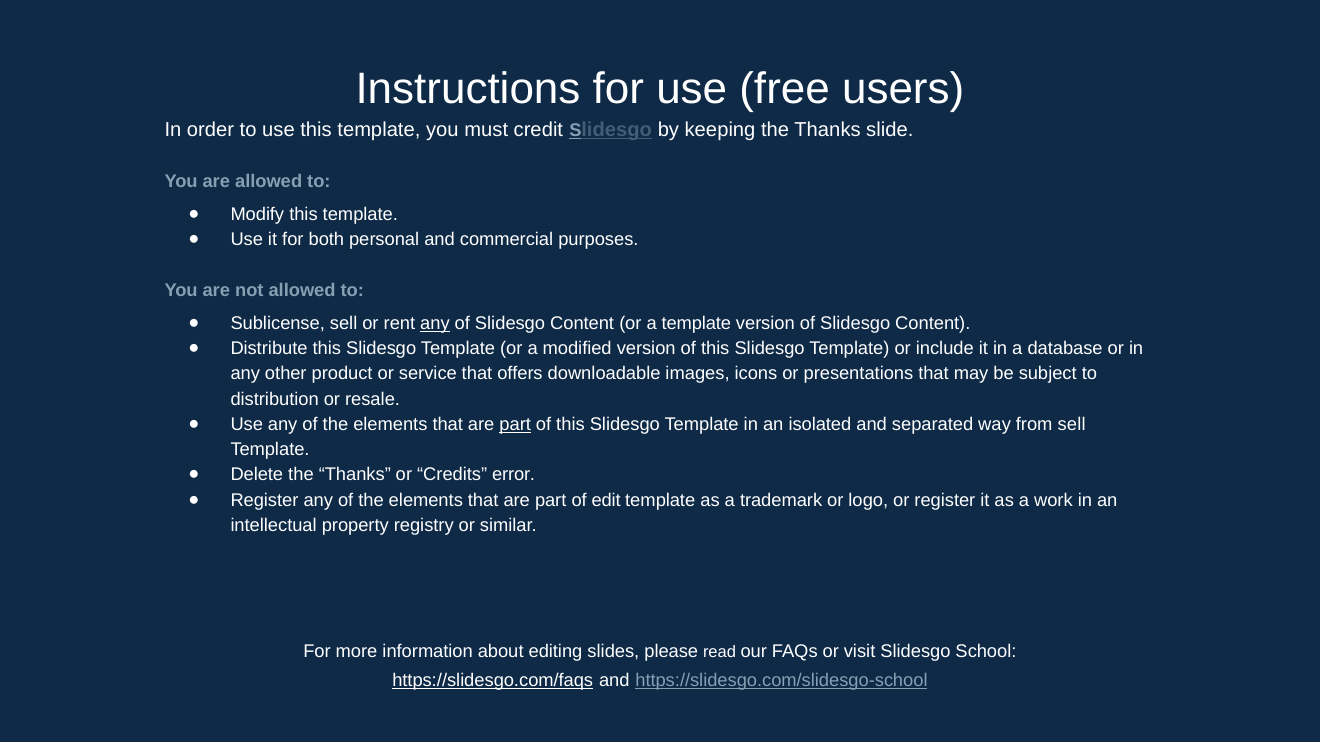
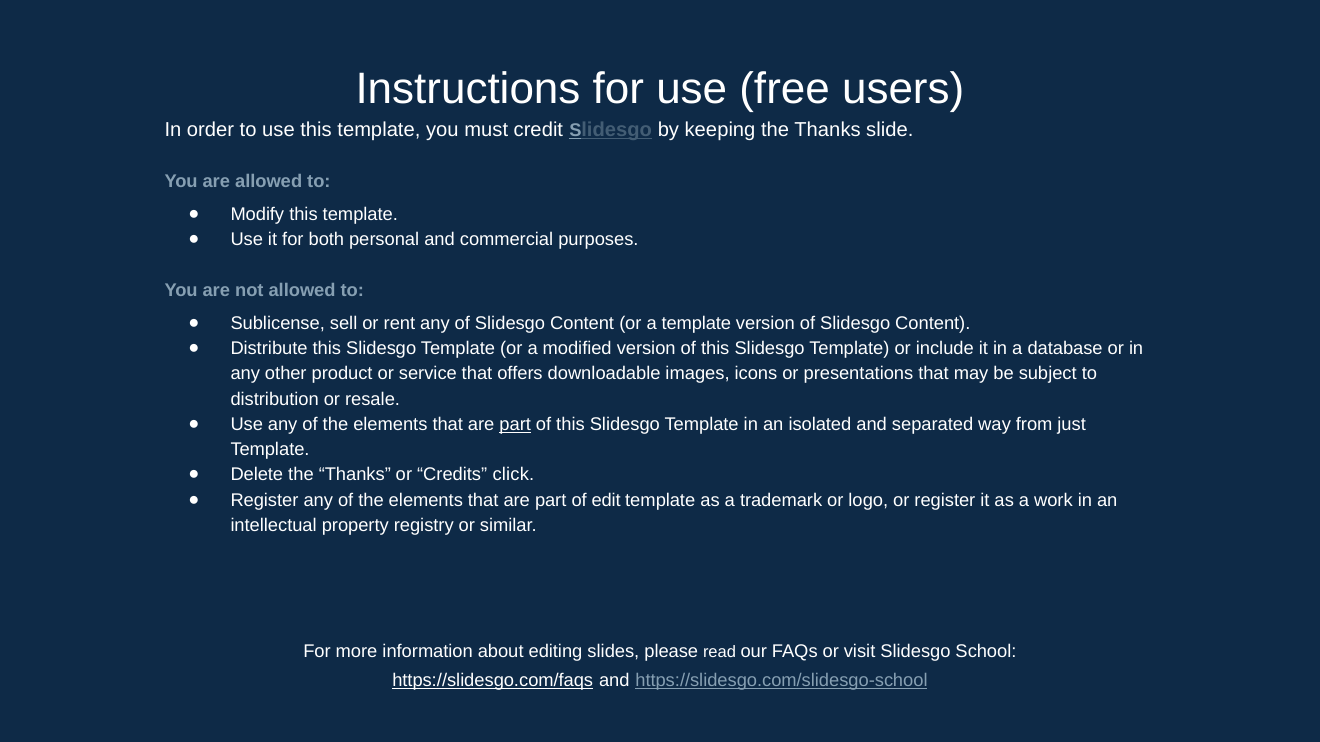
any at (435, 323) underline: present -> none
from sell: sell -> just
error: error -> click
